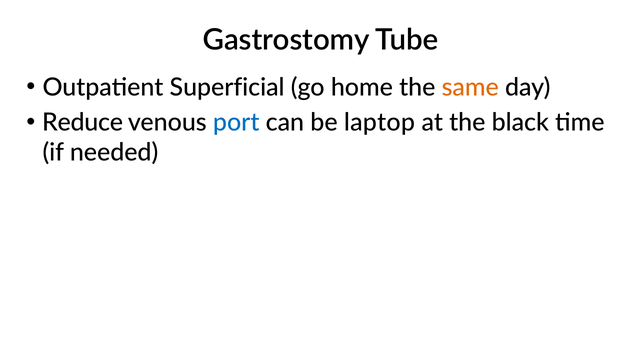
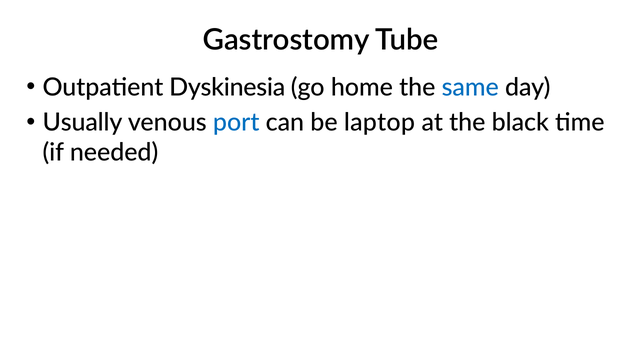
Superficial: Superficial -> Dyskinesia
same colour: orange -> blue
Reduce: Reduce -> Usually
